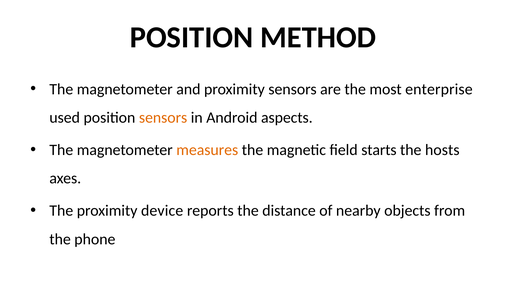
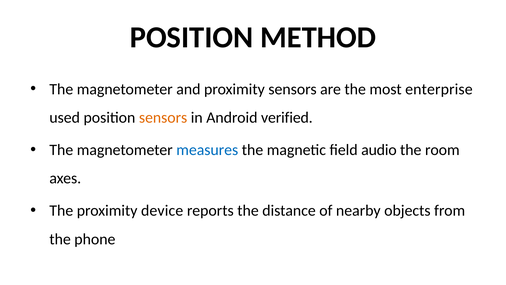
aspects: aspects -> verified
measures colour: orange -> blue
starts: starts -> audio
hosts: hosts -> room
